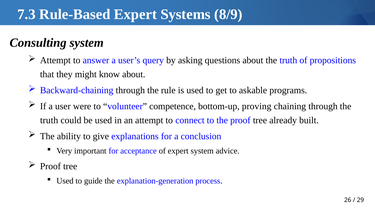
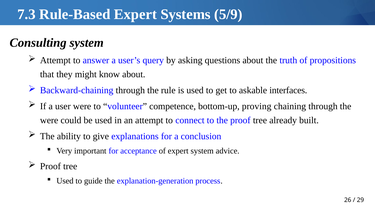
8/9: 8/9 -> 5/9
programs: programs -> interfaces
truth at (49, 120): truth -> were
